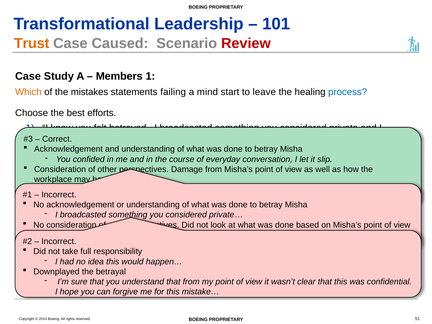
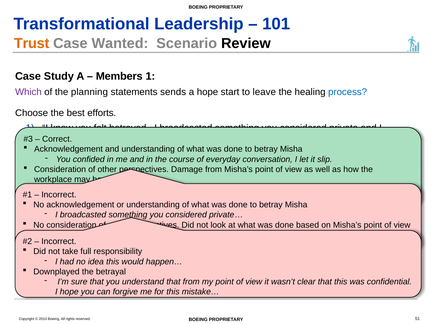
Case Caused: Caused -> Wanted
Review colour: red -> black
Which colour: orange -> purple
mistakes: mistakes -> planning
failing: failing -> sends
a mind: mind -> hope
